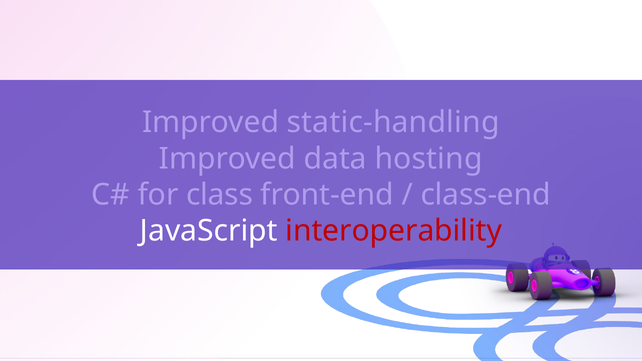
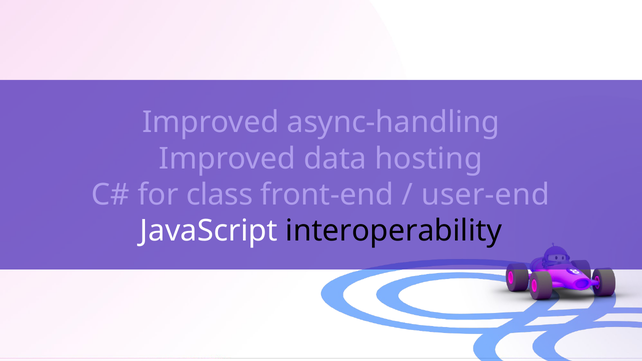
static-handling: static-handling -> async-handling
class-end: class-end -> user-end
interoperability colour: red -> black
